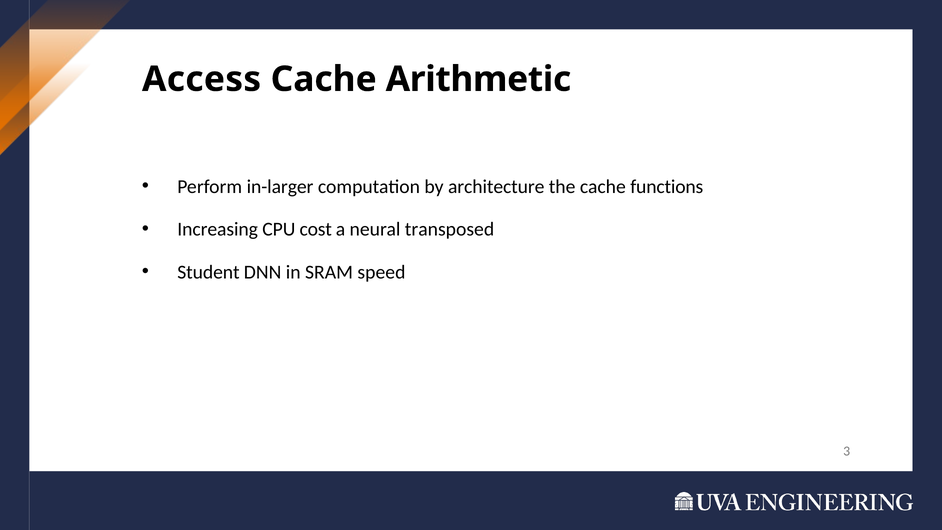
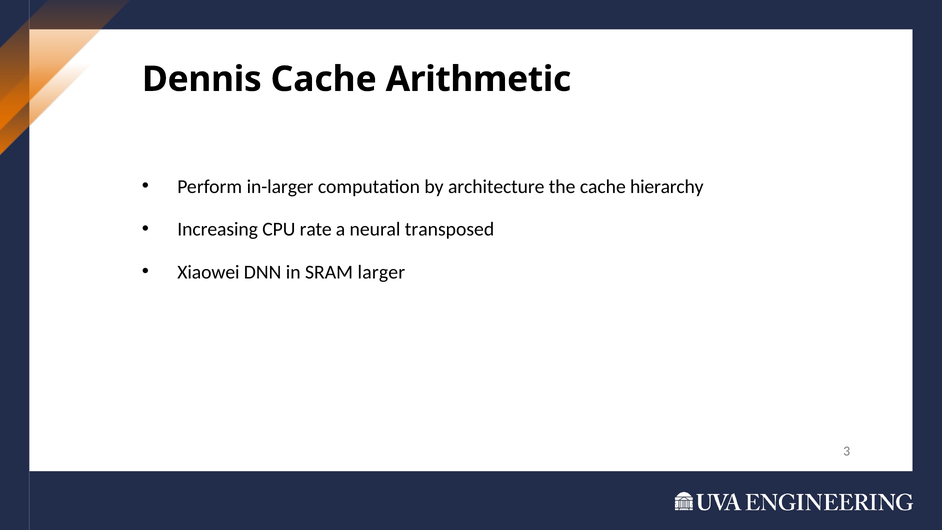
Access: Access -> Dennis
functions: functions -> hierarchy
cost: cost -> rate
Student: Student -> Xiaowei
speed: speed -> larger
